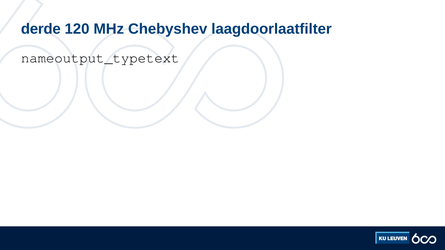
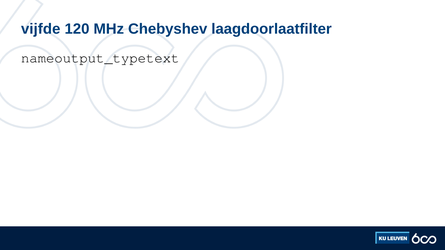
derde: derde -> vijfde
